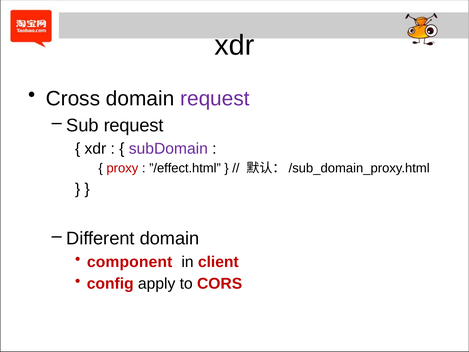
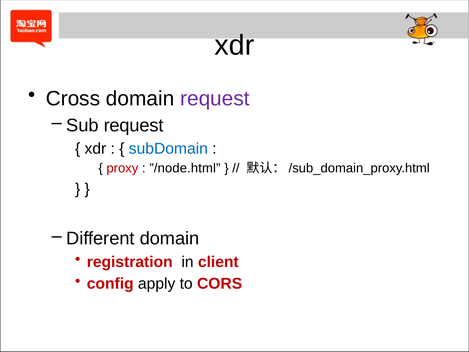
subDomain colour: purple -> blue
”/effect.html: ”/effect.html -> ”/node.html
component: component -> registration
